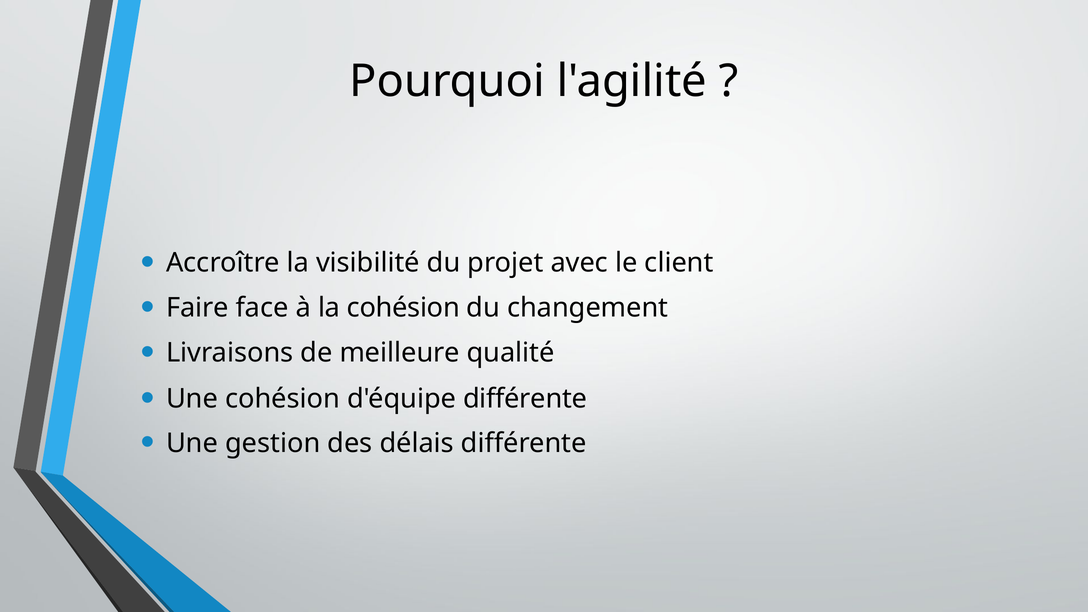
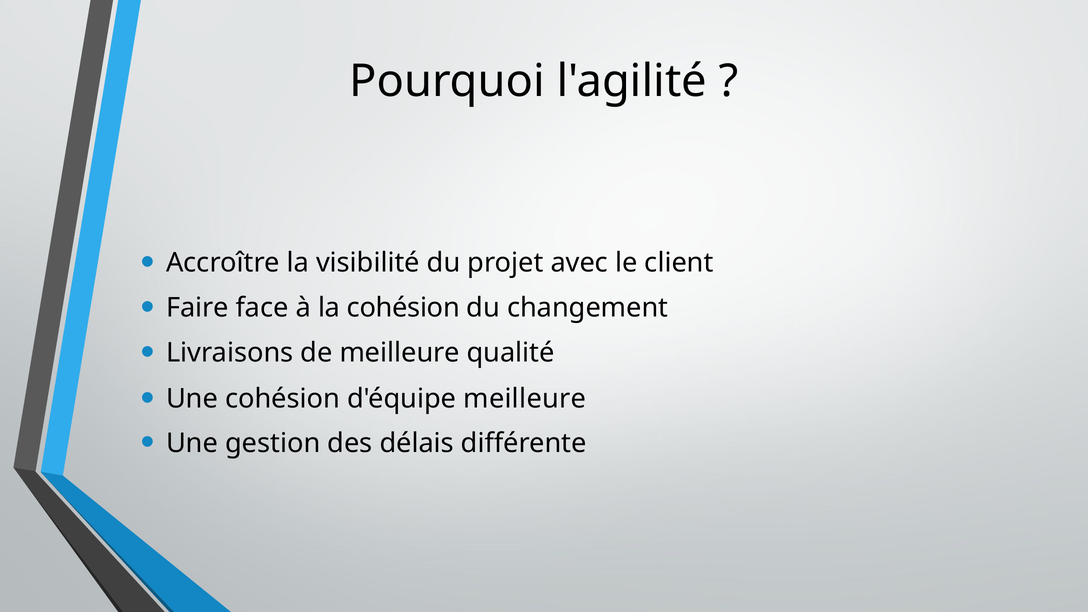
d'équipe différente: différente -> meilleure
